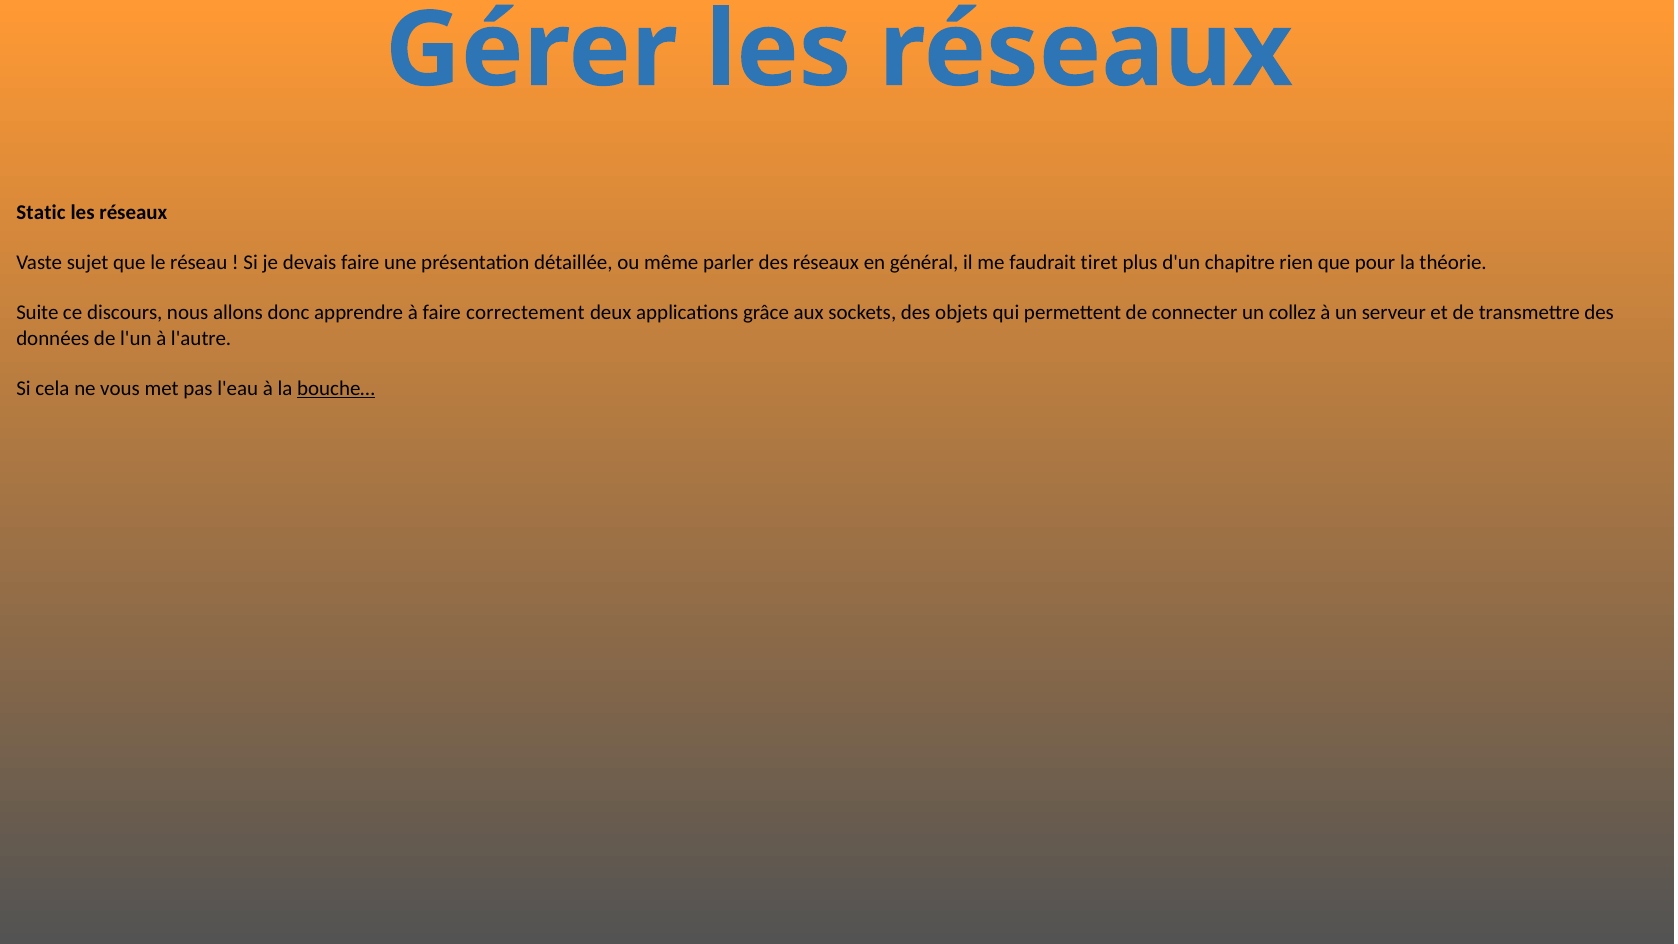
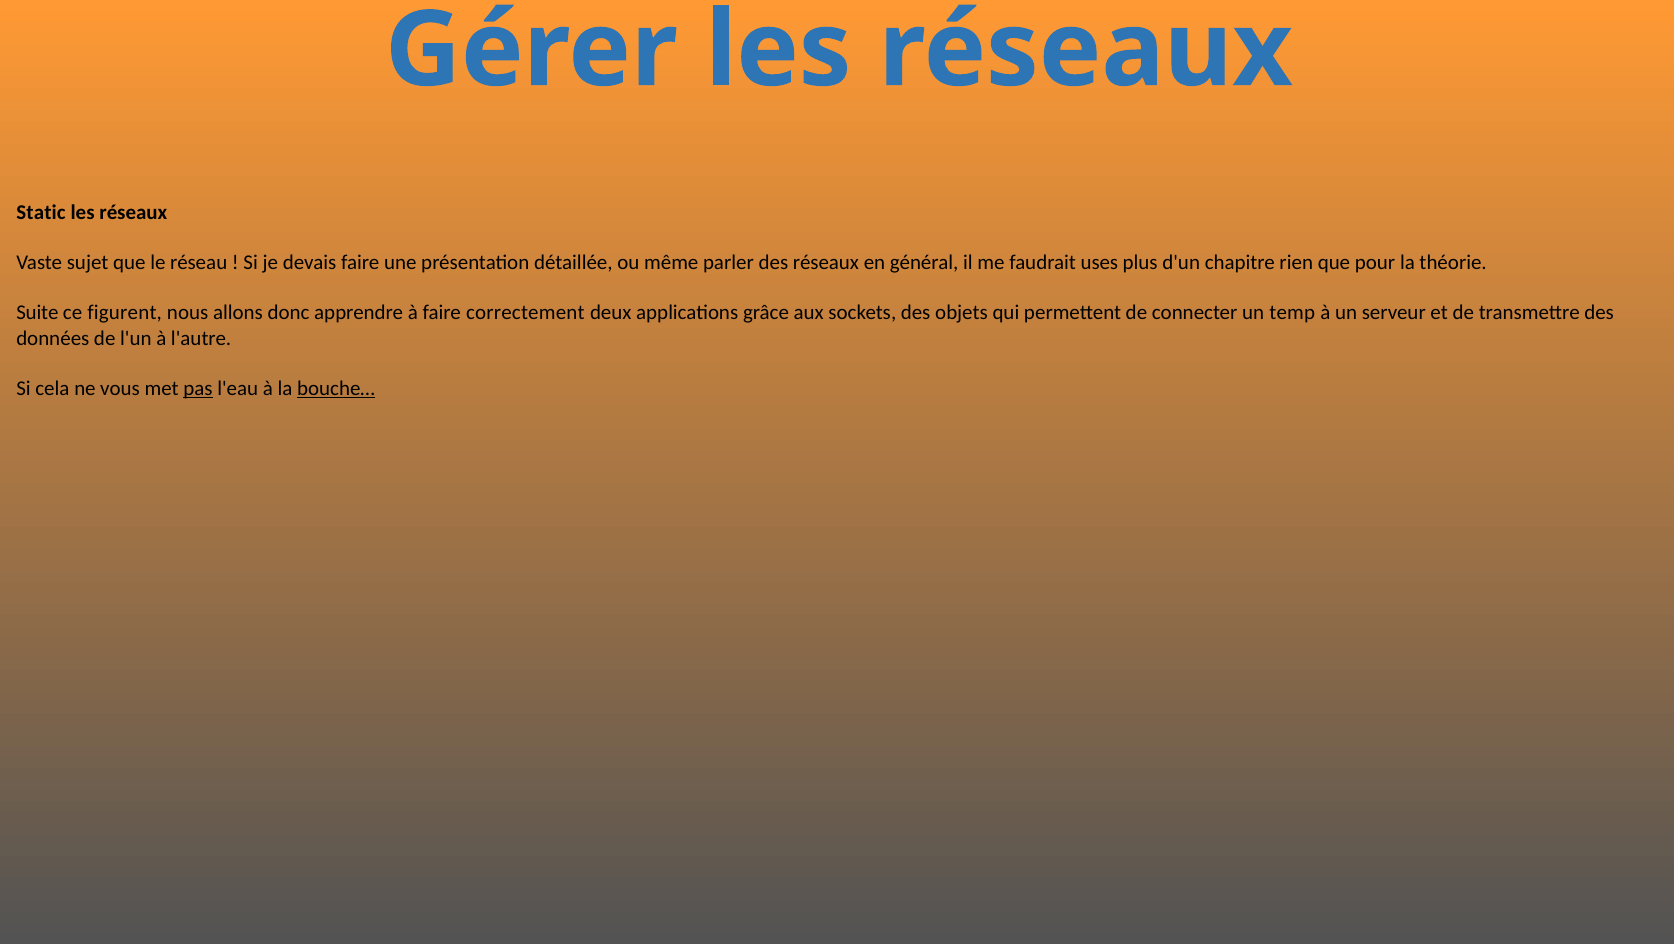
tiret: tiret -> uses
discours: discours -> figurent
collez: collez -> temp
pas underline: none -> present
